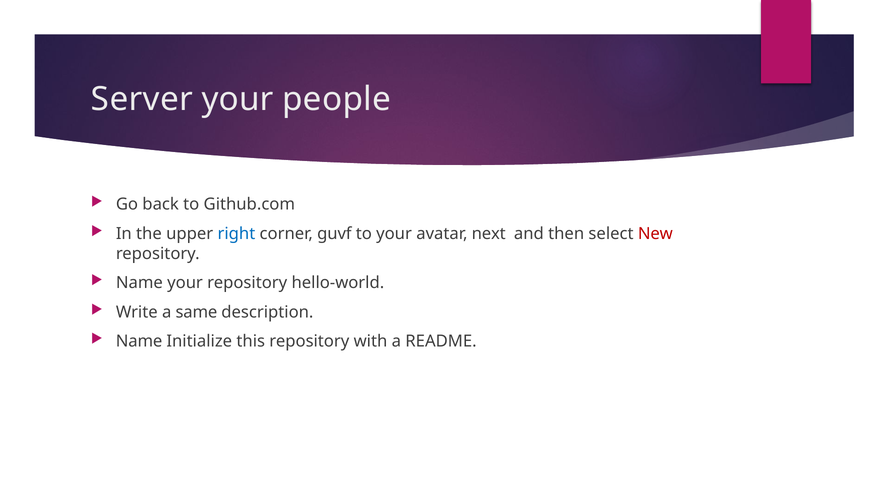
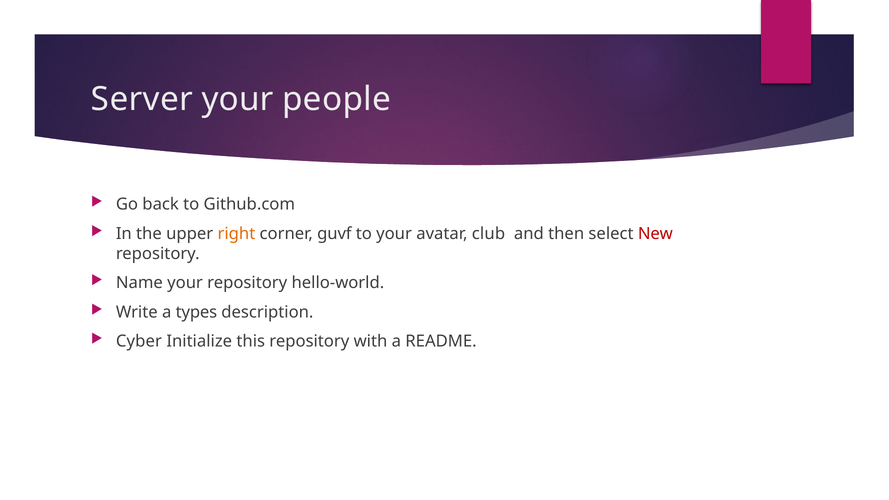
right colour: blue -> orange
next: next -> club
same: same -> types
Name at (139, 341): Name -> Cyber
